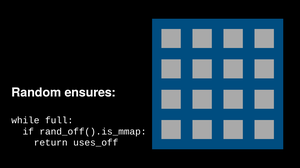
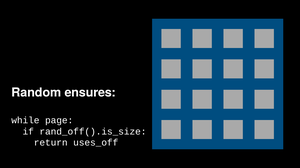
full: full -> page
rand_off().is_mmap: rand_off().is_mmap -> rand_off().is_size
